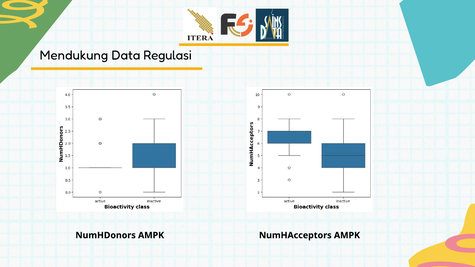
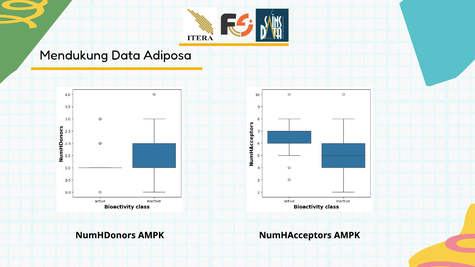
Regulasi: Regulasi -> Adiposa
